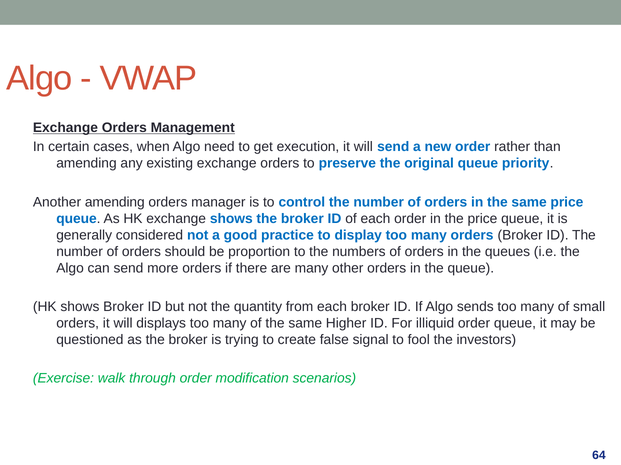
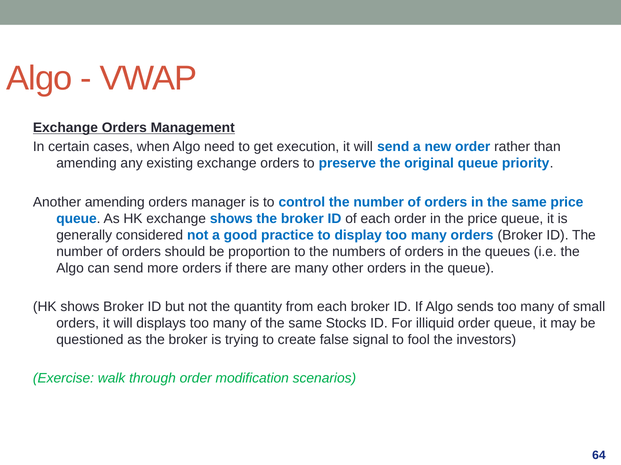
Higher: Higher -> Stocks
